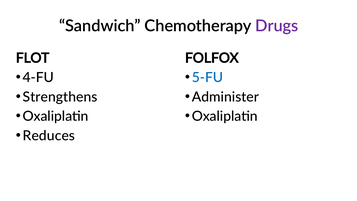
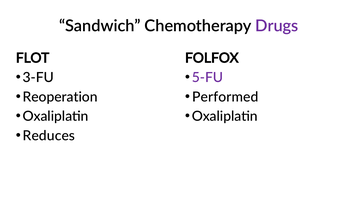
4-FU: 4-FU -> 3-FU
5-FU colour: blue -> purple
Strengthens: Strengthens -> Reoperation
Administer: Administer -> Performed
